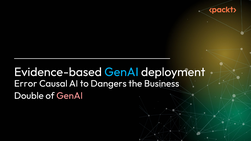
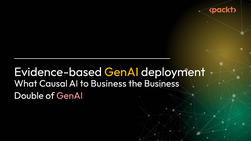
GenAI at (121, 72) colour: light blue -> yellow
Error: Error -> What
to Dangers: Dangers -> Business
